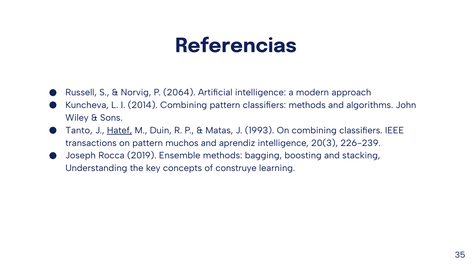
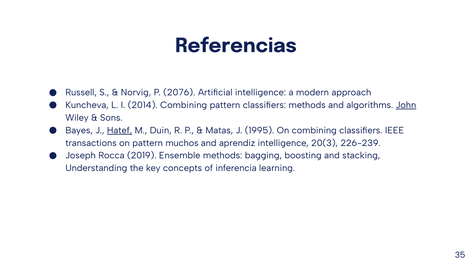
2064: 2064 -> 2076
John underline: none -> present
Tanto: Tanto -> Bayes
1993: 1993 -> 1995
construye: construye -> inferencia
